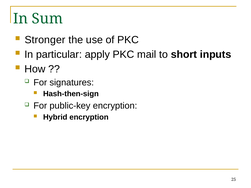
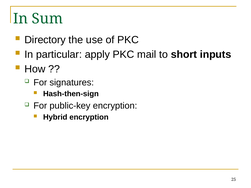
Stronger: Stronger -> Directory
